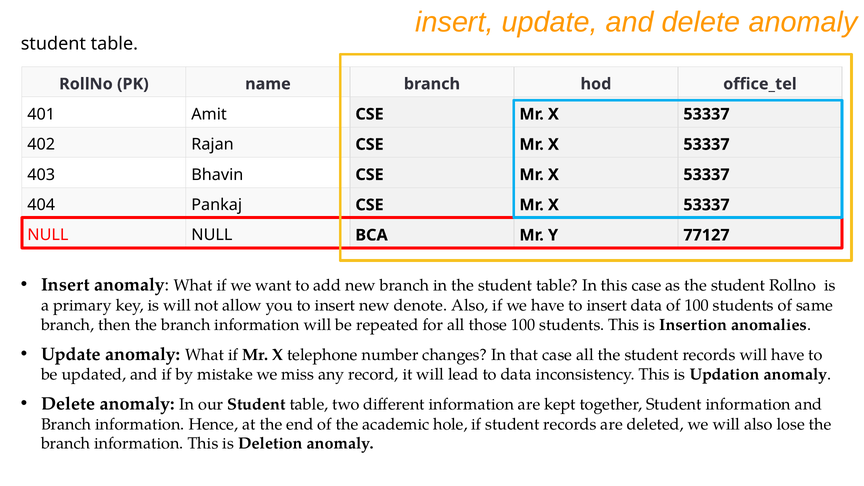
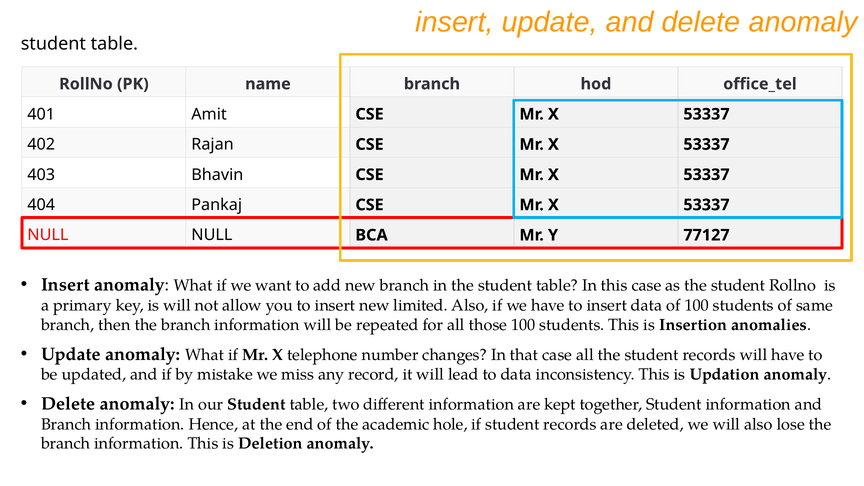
denote: denote -> limited
